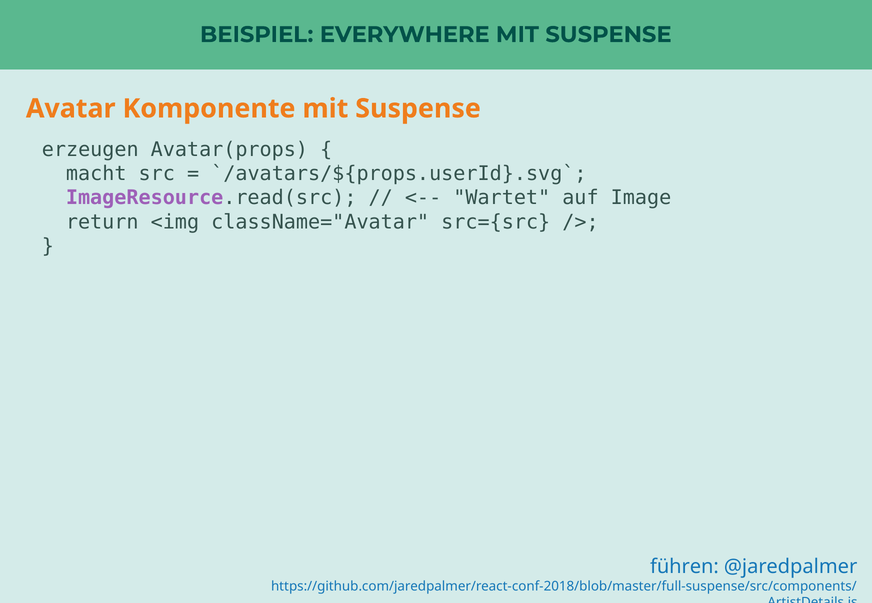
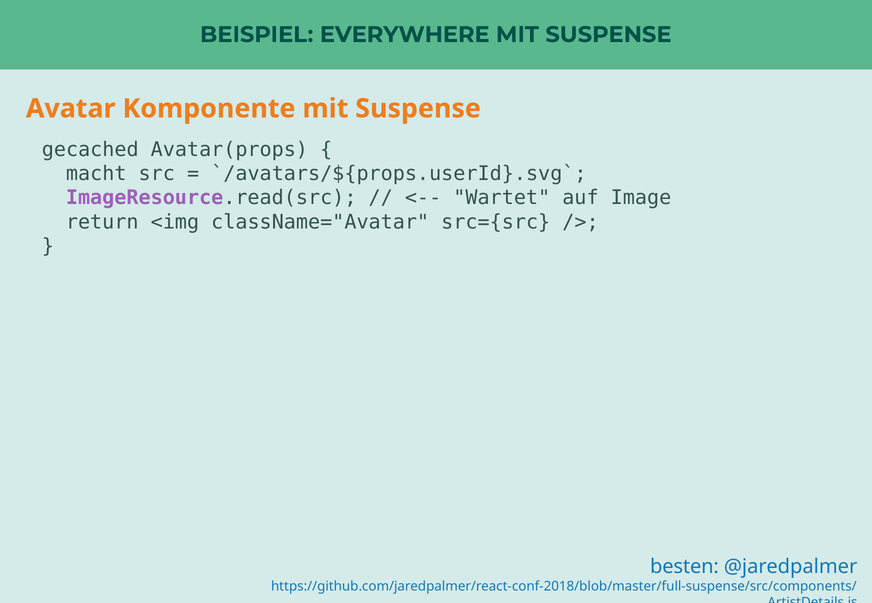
erzeugen: erzeugen -> gecached
führen: führen -> besten
